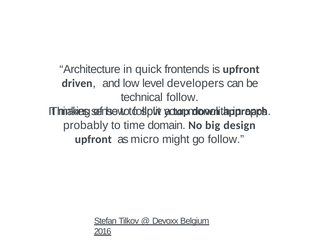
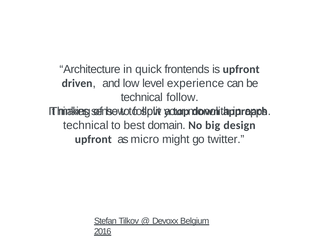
developers: developers -> experience
probably at (86, 125): probably -> technical
time: time -> best
go follow: follow -> twitter
